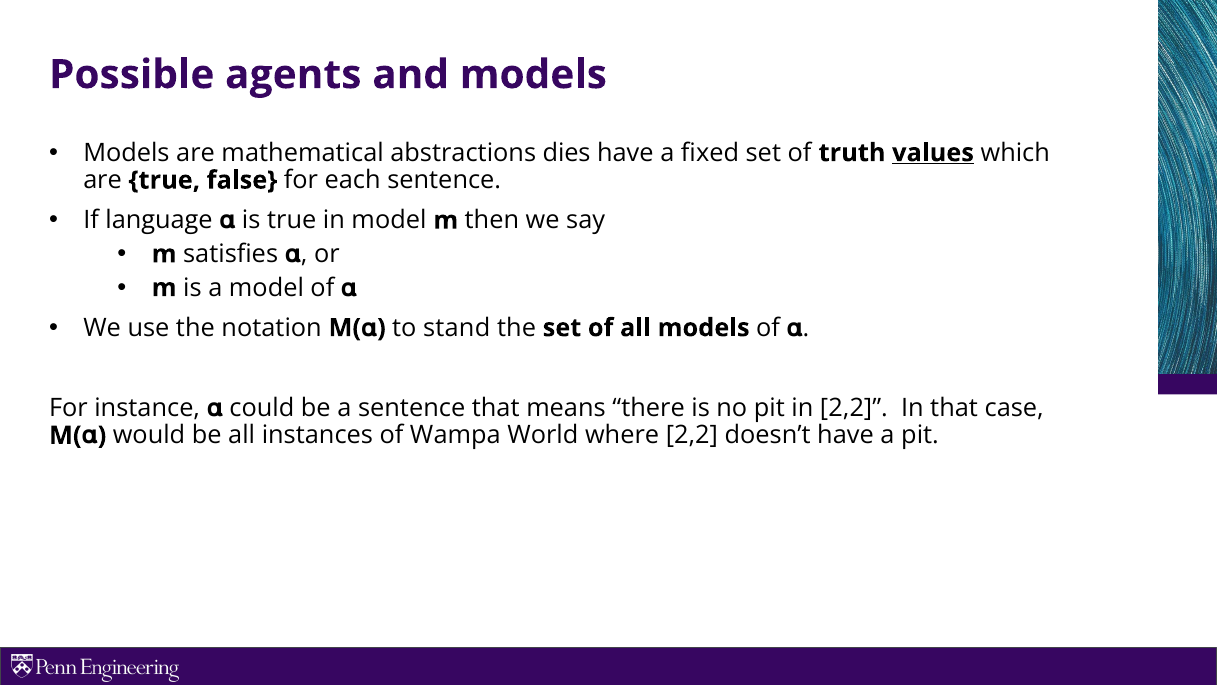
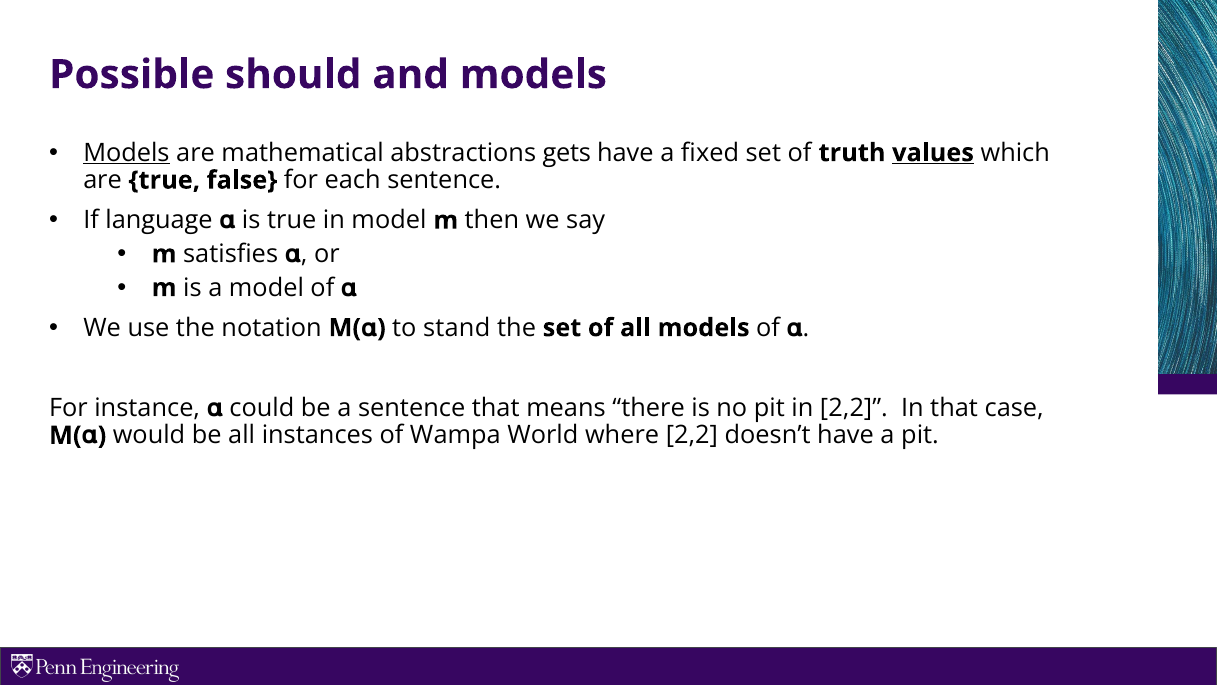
agents: agents -> should
Models at (126, 153) underline: none -> present
dies: dies -> gets
